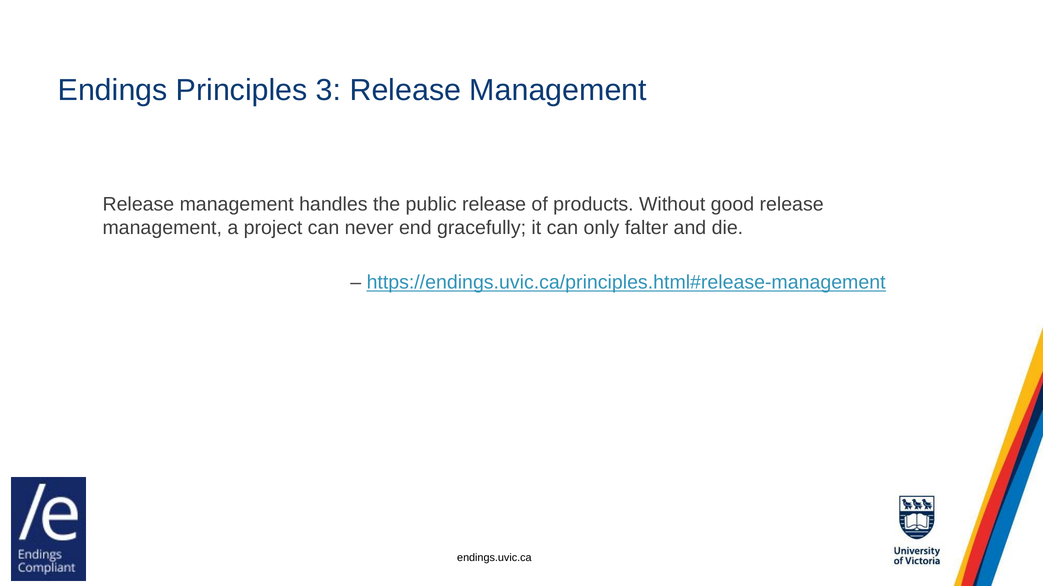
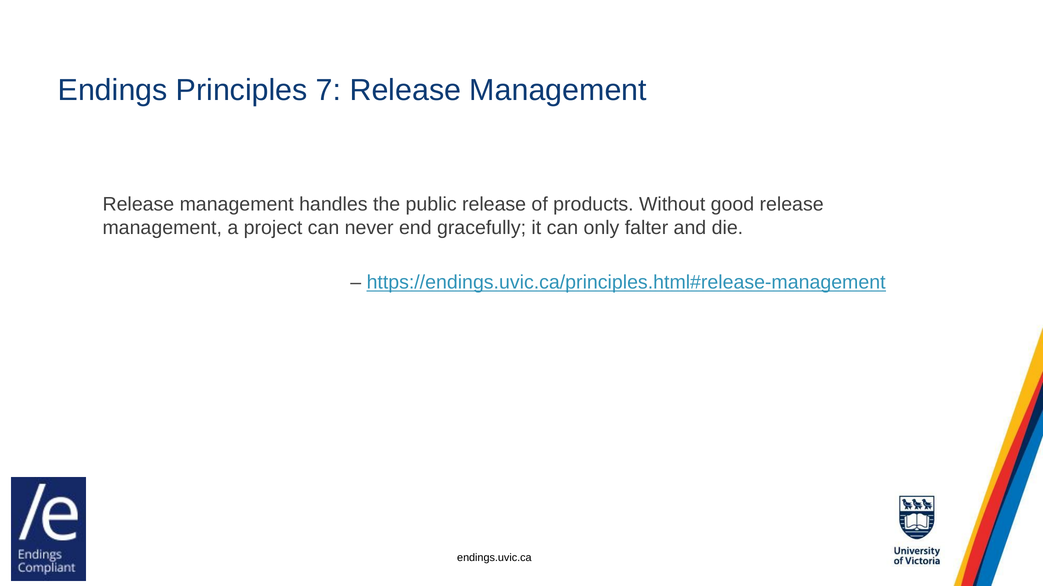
3: 3 -> 7
